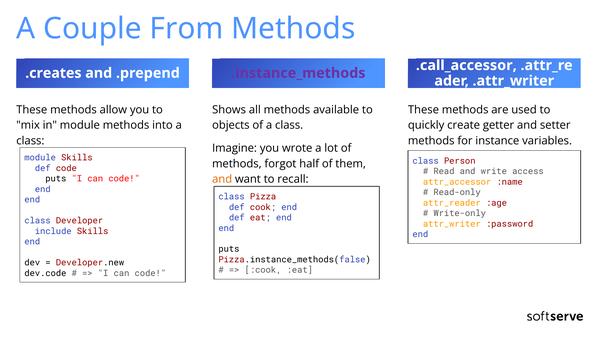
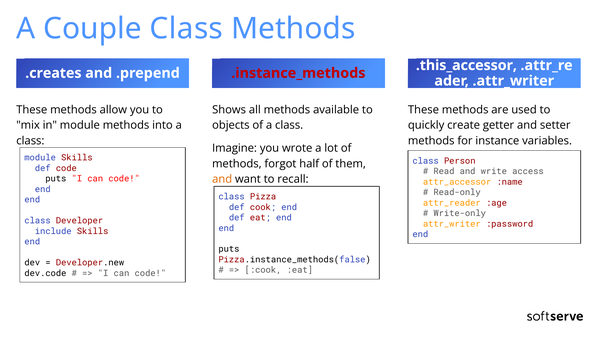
Couple From: From -> Class
.call_accessor: .call_accessor -> .this_accessor
.instance_methods colour: purple -> red
